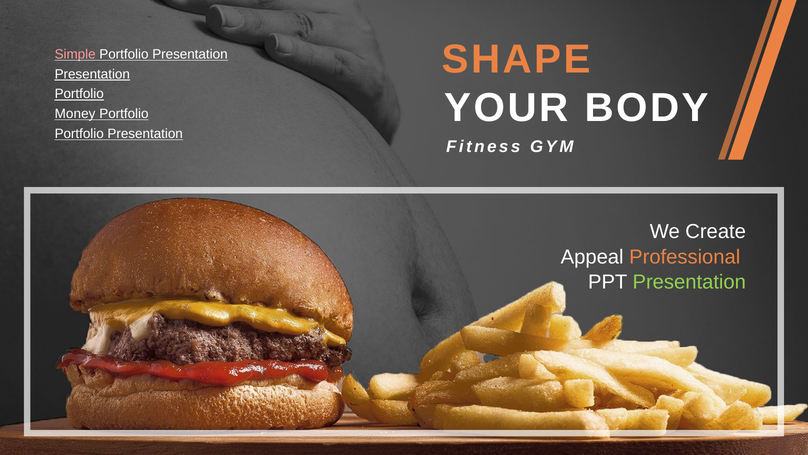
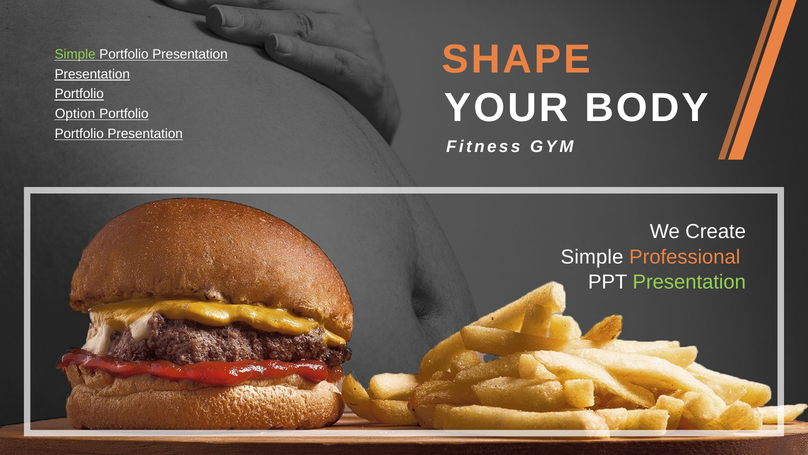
Simple at (75, 54) colour: pink -> light green
Money: Money -> Option
Appeal at (592, 257): Appeal -> Simple
